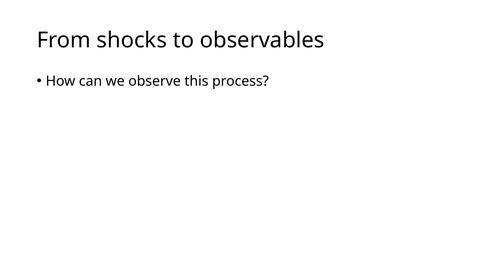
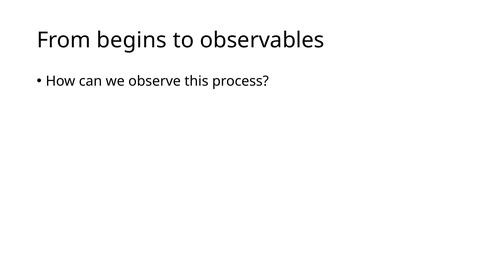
shocks: shocks -> begins
